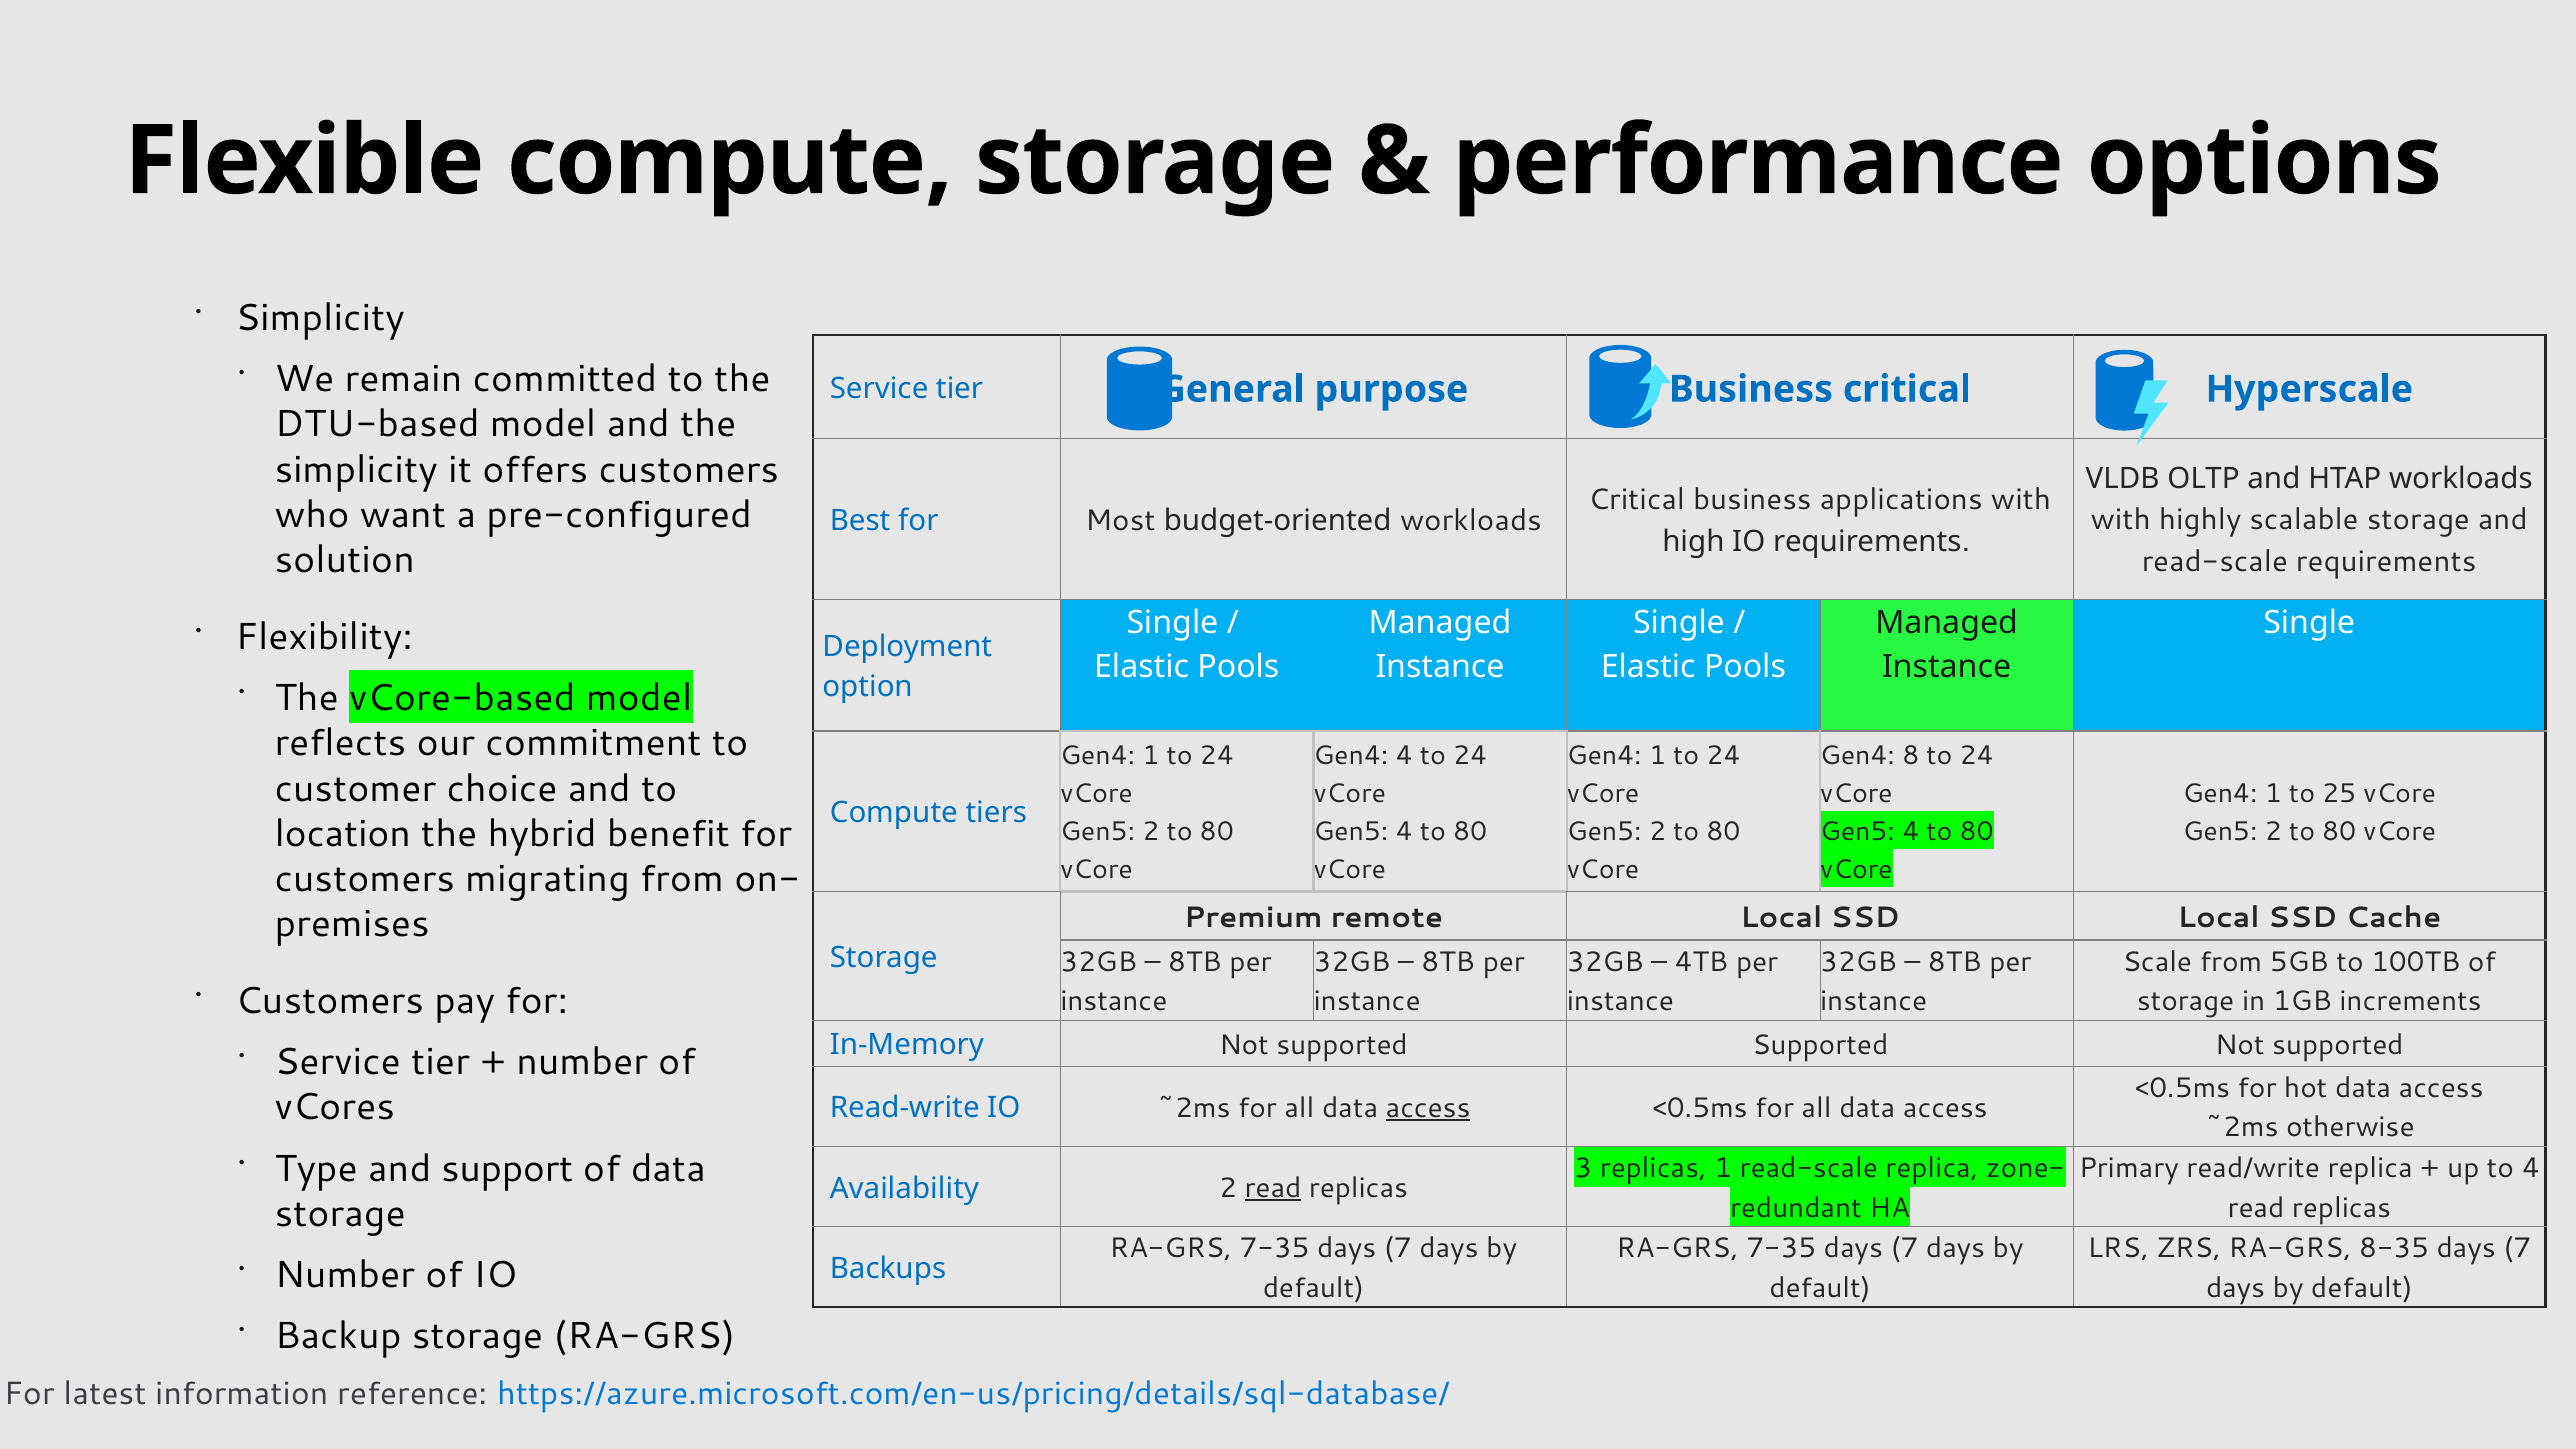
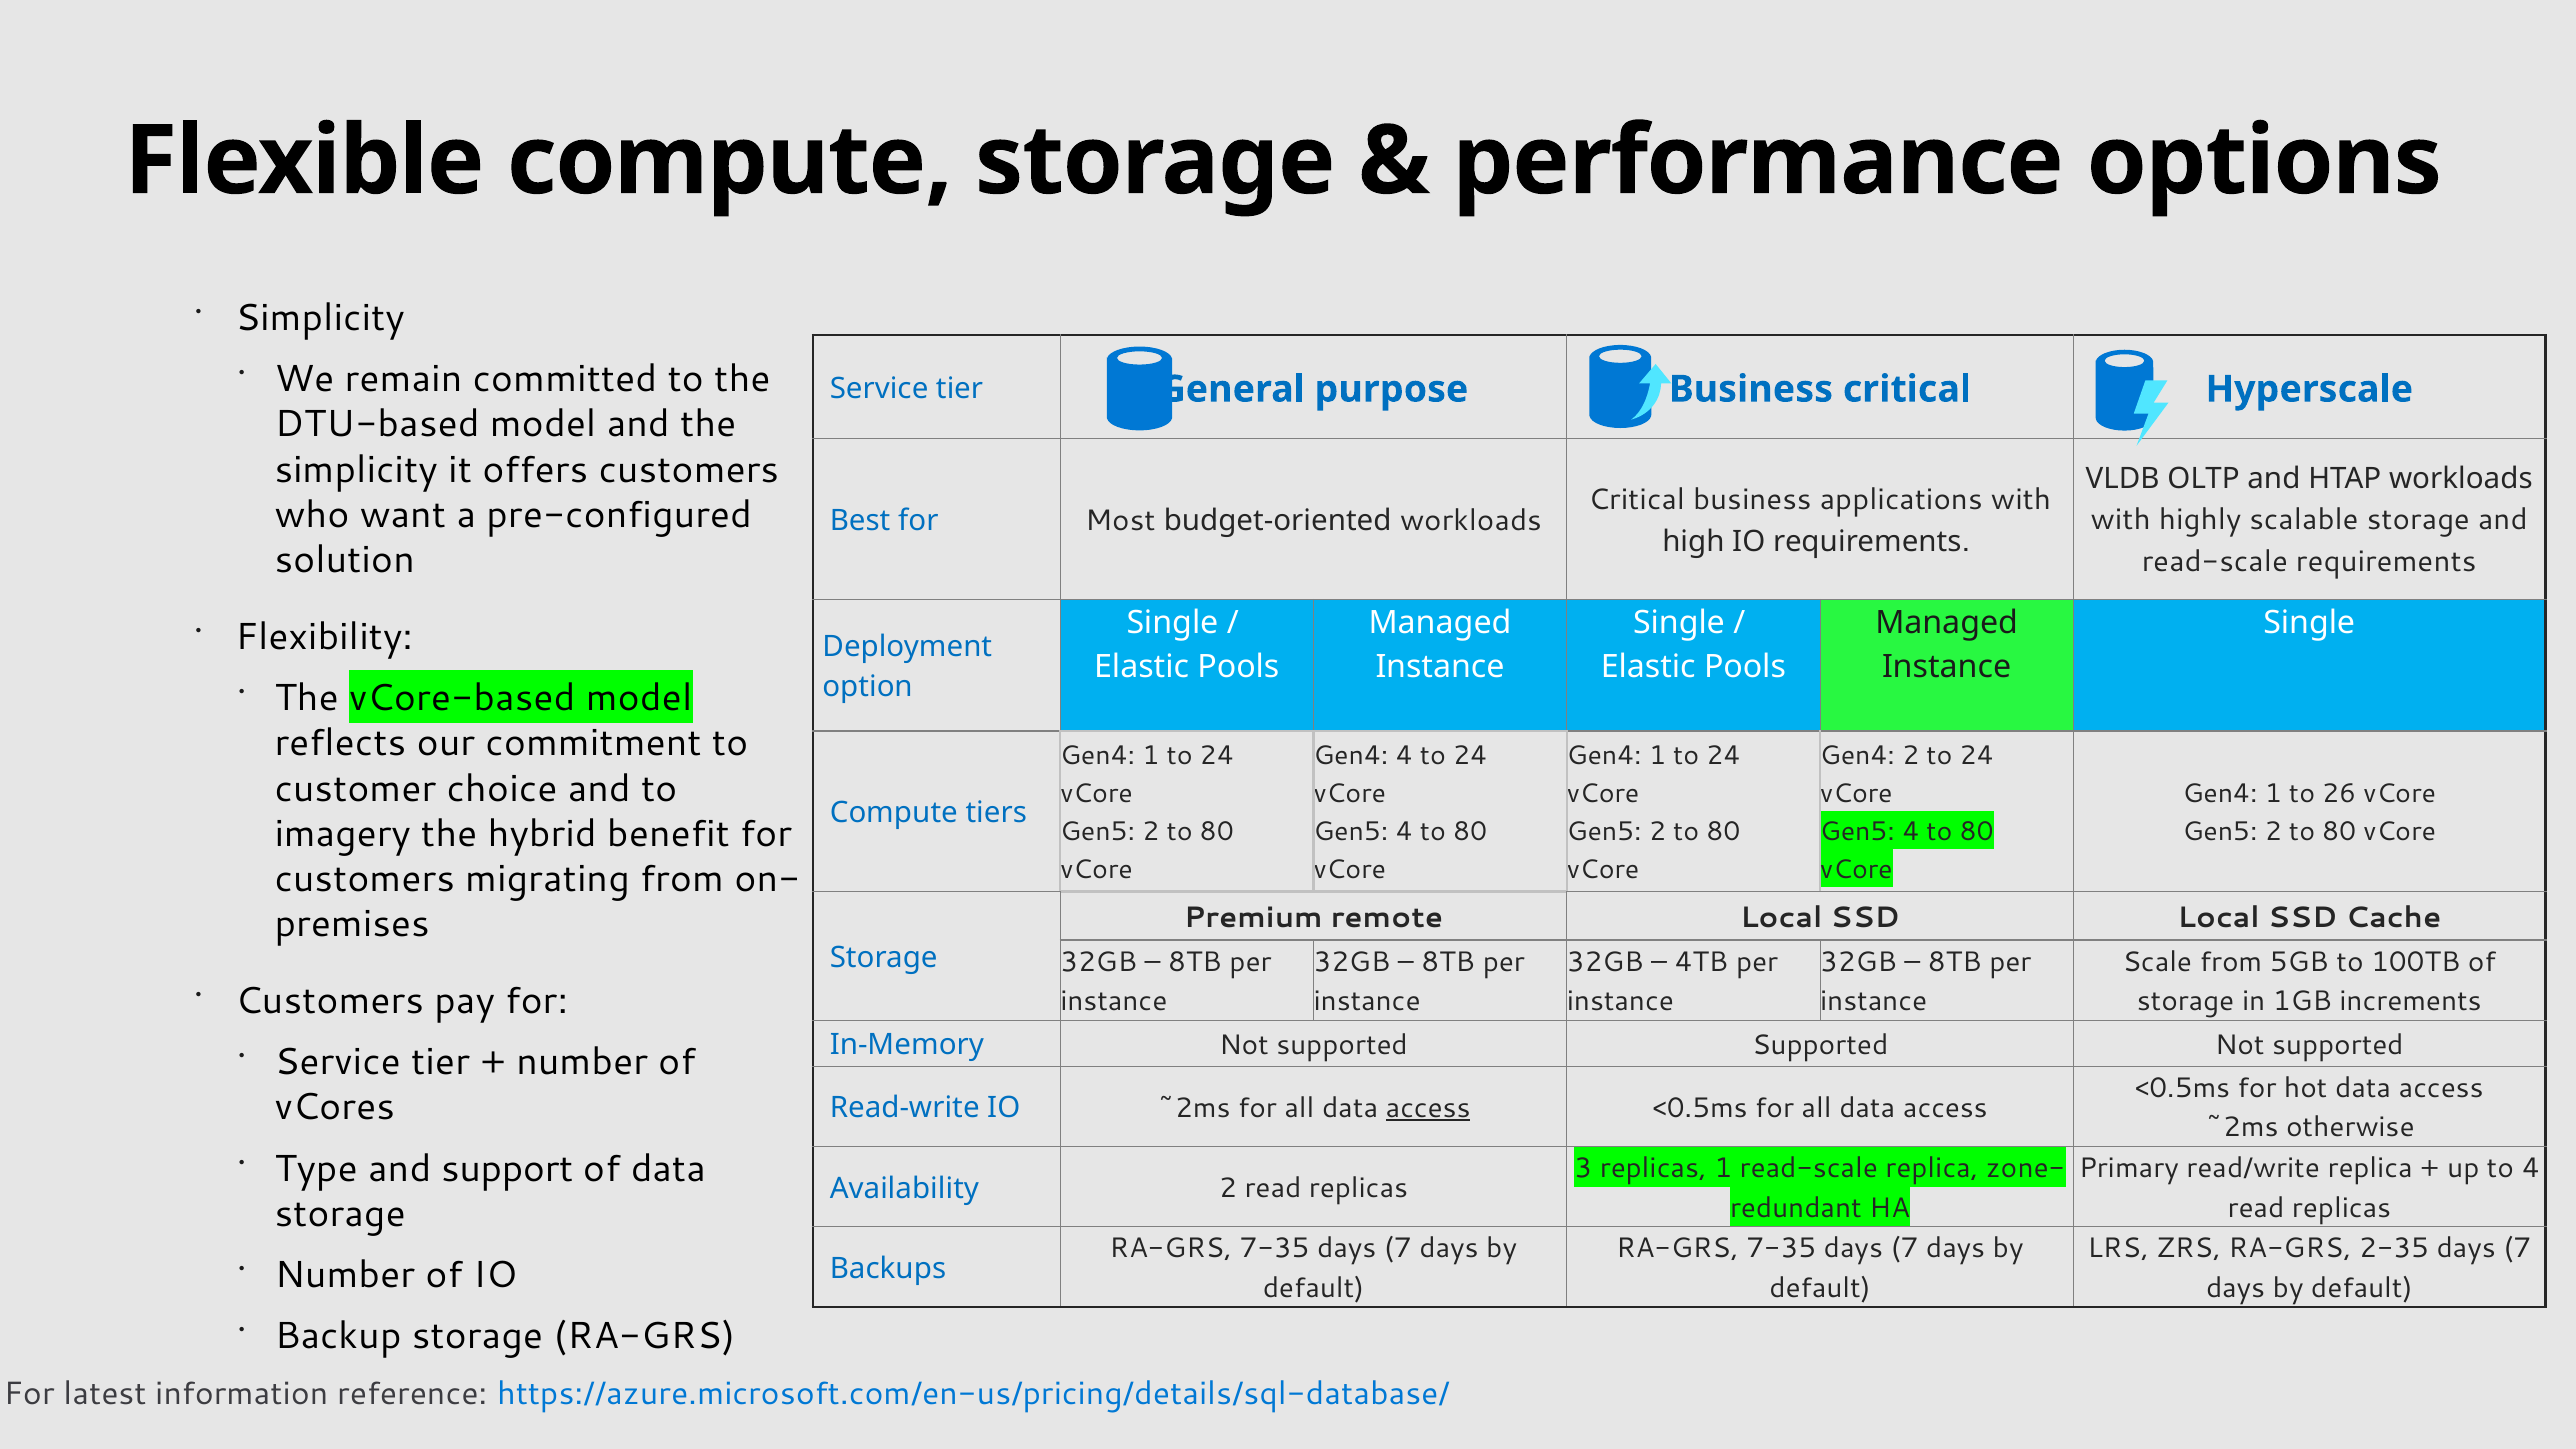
Gen4 8: 8 -> 2
25: 25 -> 26
location: location -> imagery
read at (1273, 1188) underline: present -> none
8-35: 8-35 -> 2-35
